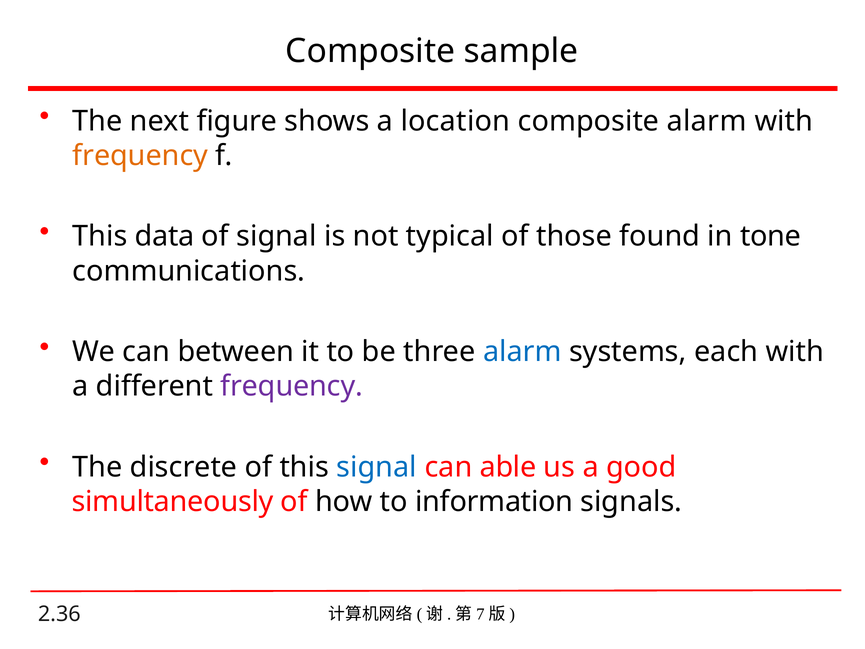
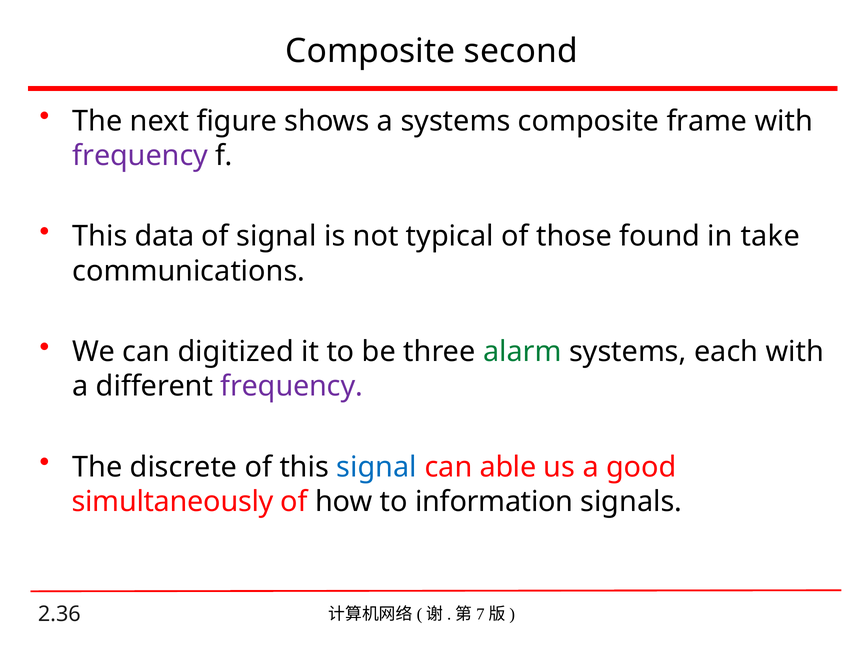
sample: sample -> second
a location: location -> systems
composite alarm: alarm -> frame
frequency at (140, 156) colour: orange -> purple
tone: tone -> take
between: between -> digitized
alarm at (522, 352) colour: blue -> green
